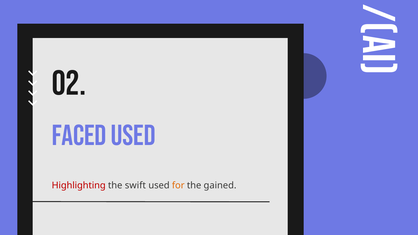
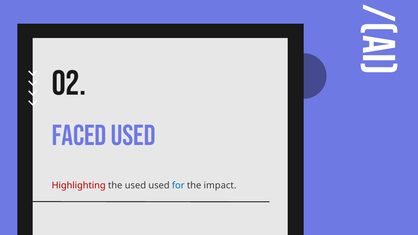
the swift: swift -> used
for colour: orange -> blue
gained: gained -> impact
